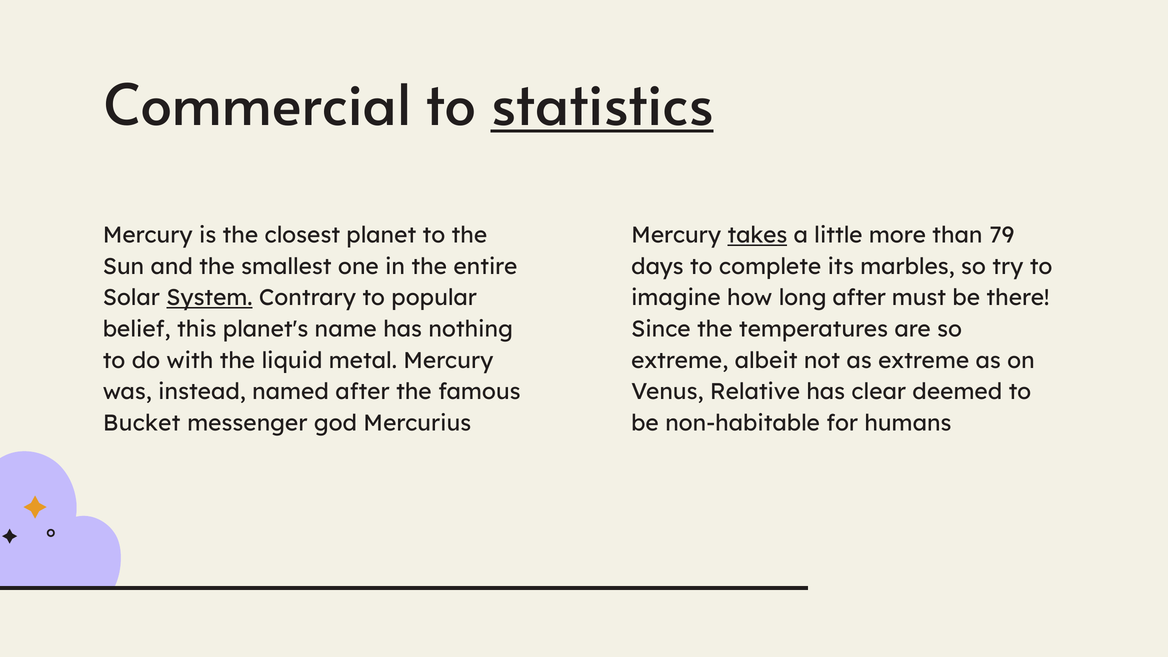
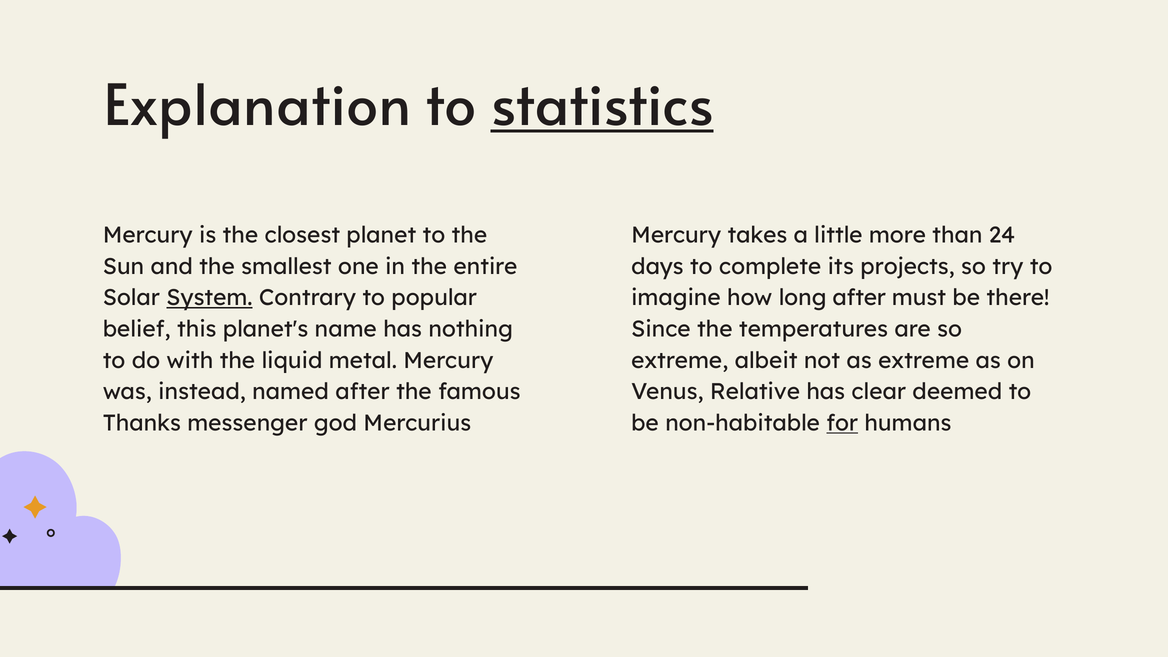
Commercial: Commercial -> Explanation
takes underline: present -> none
79: 79 -> 24
marbles: marbles -> projects
Bucket: Bucket -> Thanks
for underline: none -> present
